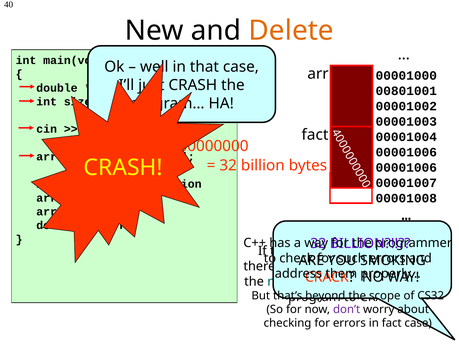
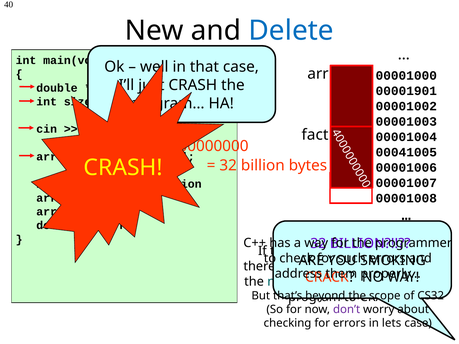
Delete at (291, 31) colour: orange -> blue
00801001: 00801001 -> 00001901
00001006 at (406, 152): 00001006 -> 00041005
in fact: fact -> lets
